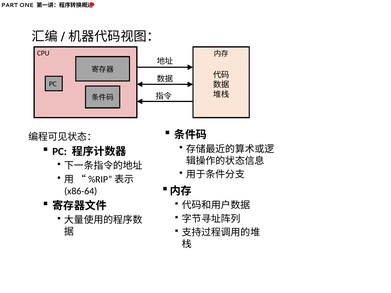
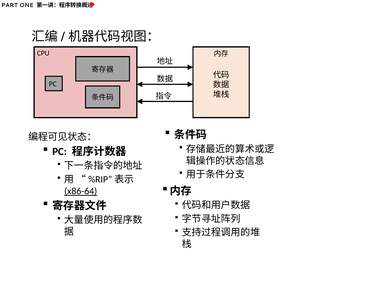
x86-64 underline: none -> present
